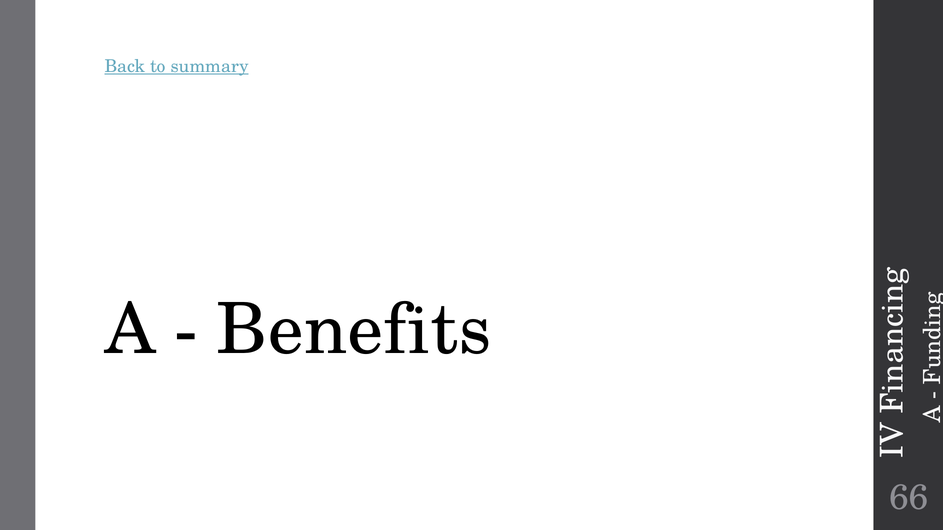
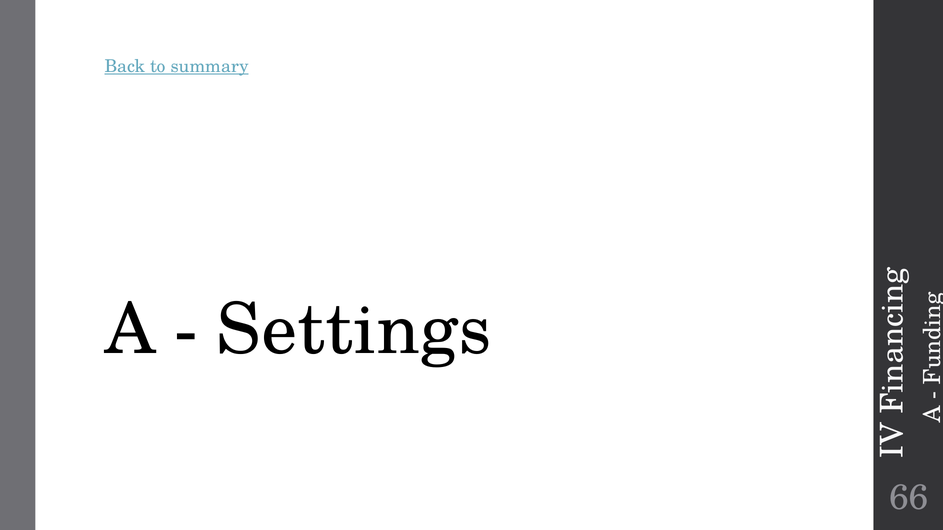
Benefits: Benefits -> Settings
